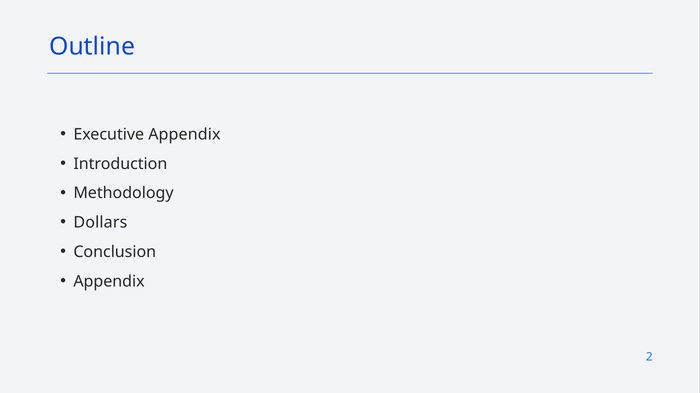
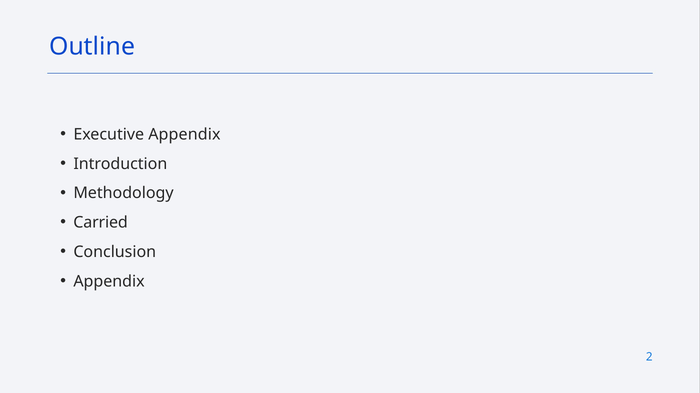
Dollars: Dollars -> Carried
